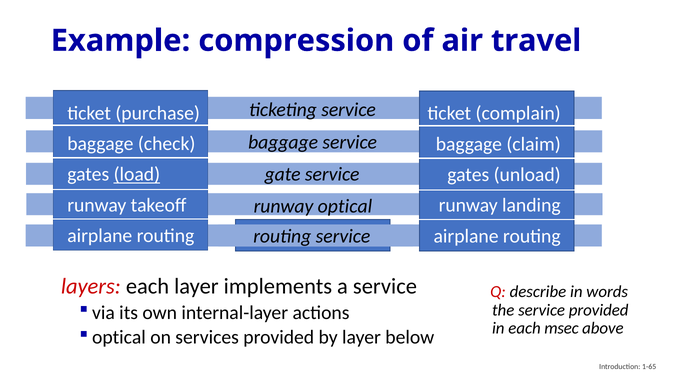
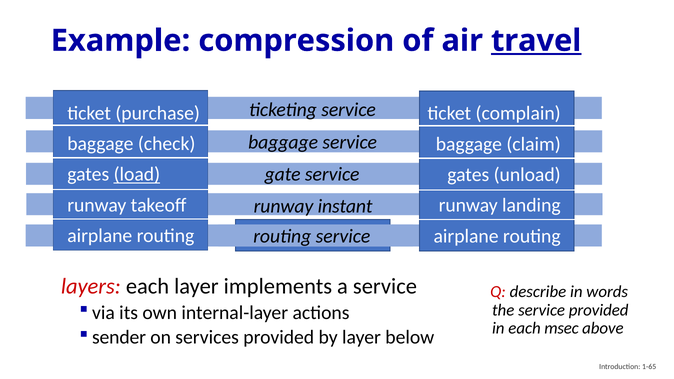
travel underline: none -> present
runway optical: optical -> instant
optical at (119, 338): optical -> sender
